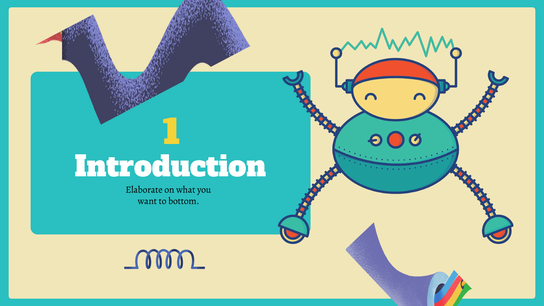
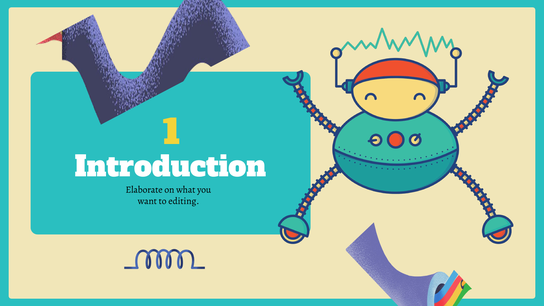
bottom: bottom -> editing
